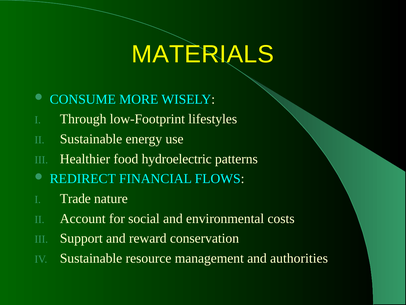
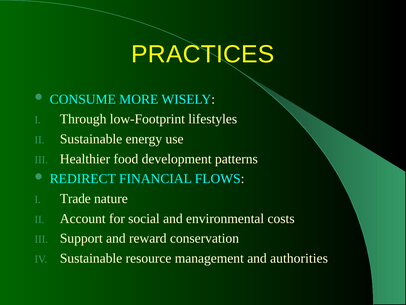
MATERIALS: MATERIALS -> PRACTICES
hydroelectric: hydroelectric -> development
